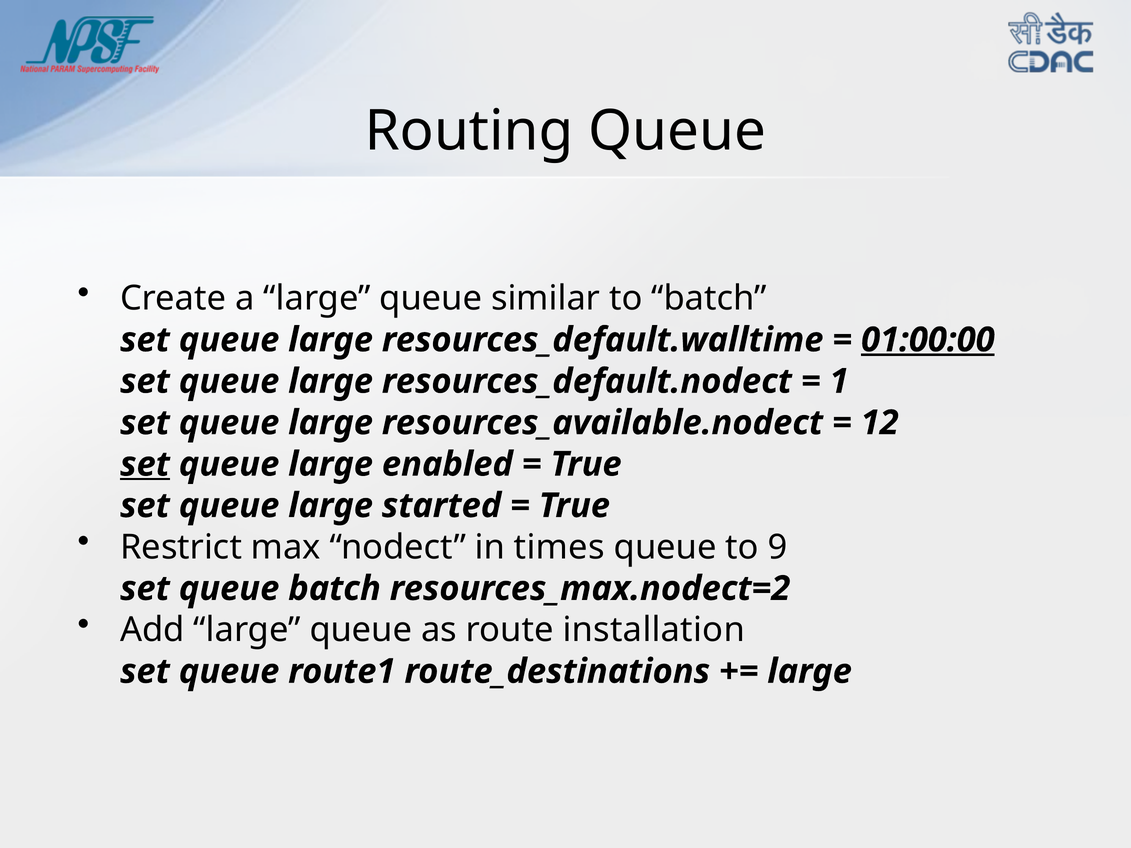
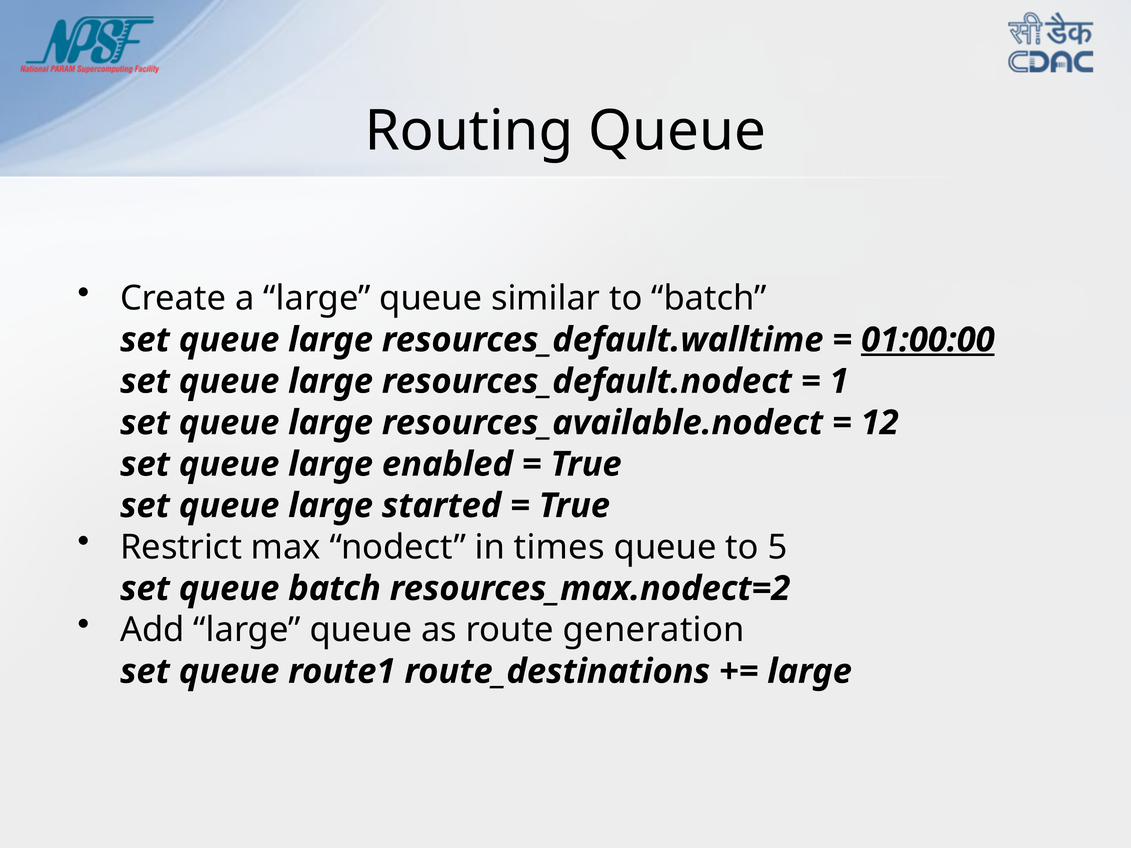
set at (145, 464) underline: present -> none
9: 9 -> 5
installation: installation -> generation
